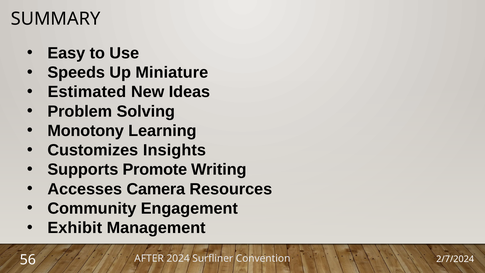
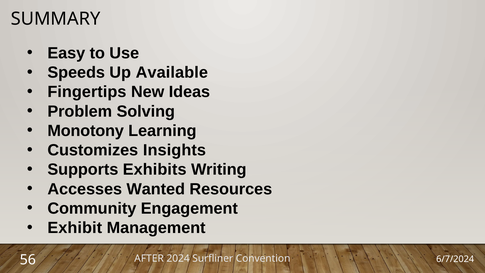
Miniature: Miniature -> Available
Estimated: Estimated -> Fingertips
Promote: Promote -> Exhibits
Camera: Camera -> Wanted
2/7/2024: 2/7/2024 -> 6/7/2024
